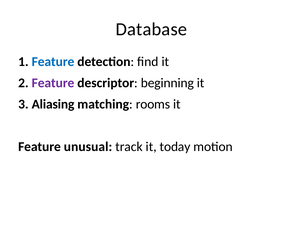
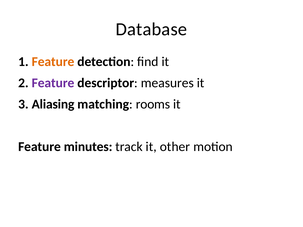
Feature at (53, 62) colour: blue -> orange
beginning: beginning -> measures
unusual: unusual -> minutes
today: today -> other
